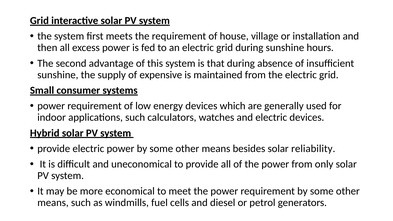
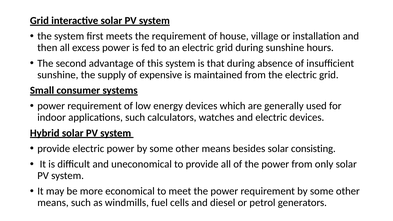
reliability: reliability -> consisting
